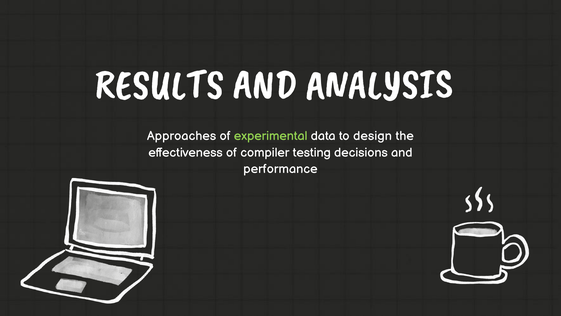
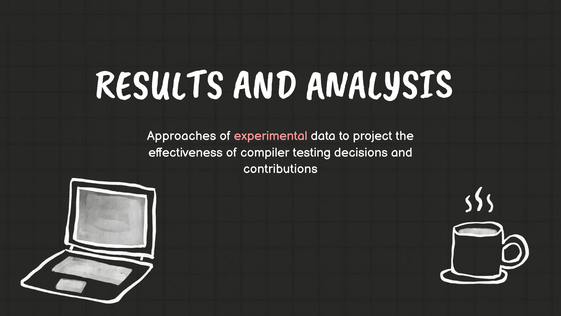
experimental colour: light green -> pink
design: design -> project
performance: performance -> contributions
